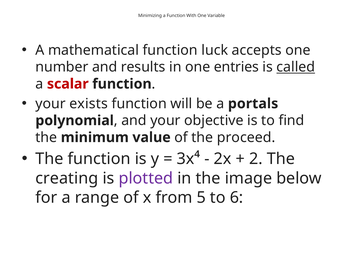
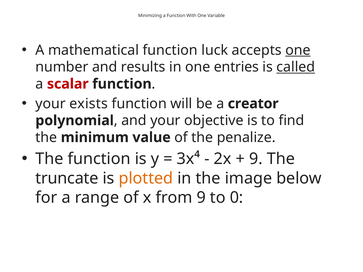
one at (298, 50) underline: none -> present
portals: portals -> creator
proceed: proceed -> penalize
2 at (256, 159): 2 -> 9
creating: creating -> truncate
plotted colour: purple -> orange
from 5: 5 -> 9
6: 6 -> 0
